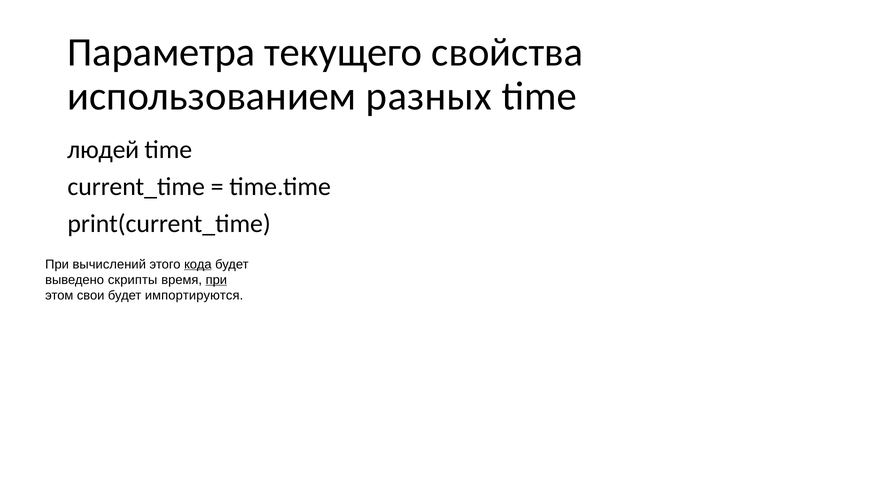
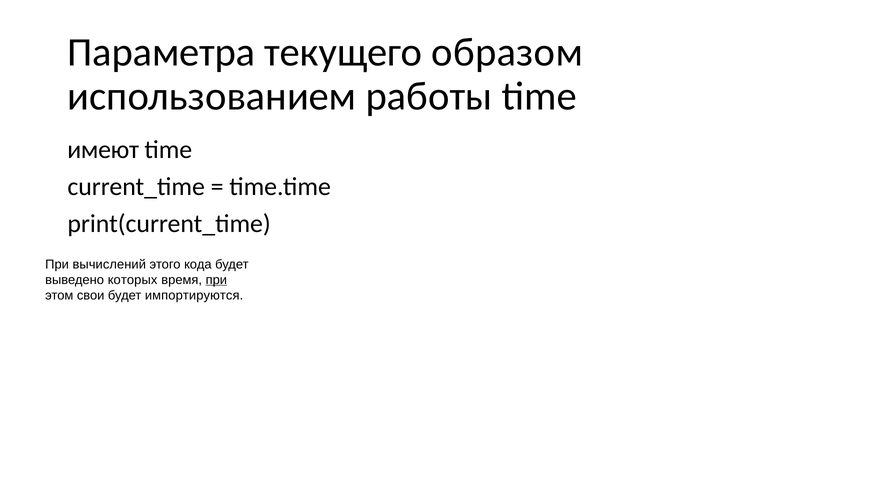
свойства: свойства -> образом
разных: разных -> работы
людей: людей -> имеют
кода underline: present -> none
скрипты: скрипты -> которых
